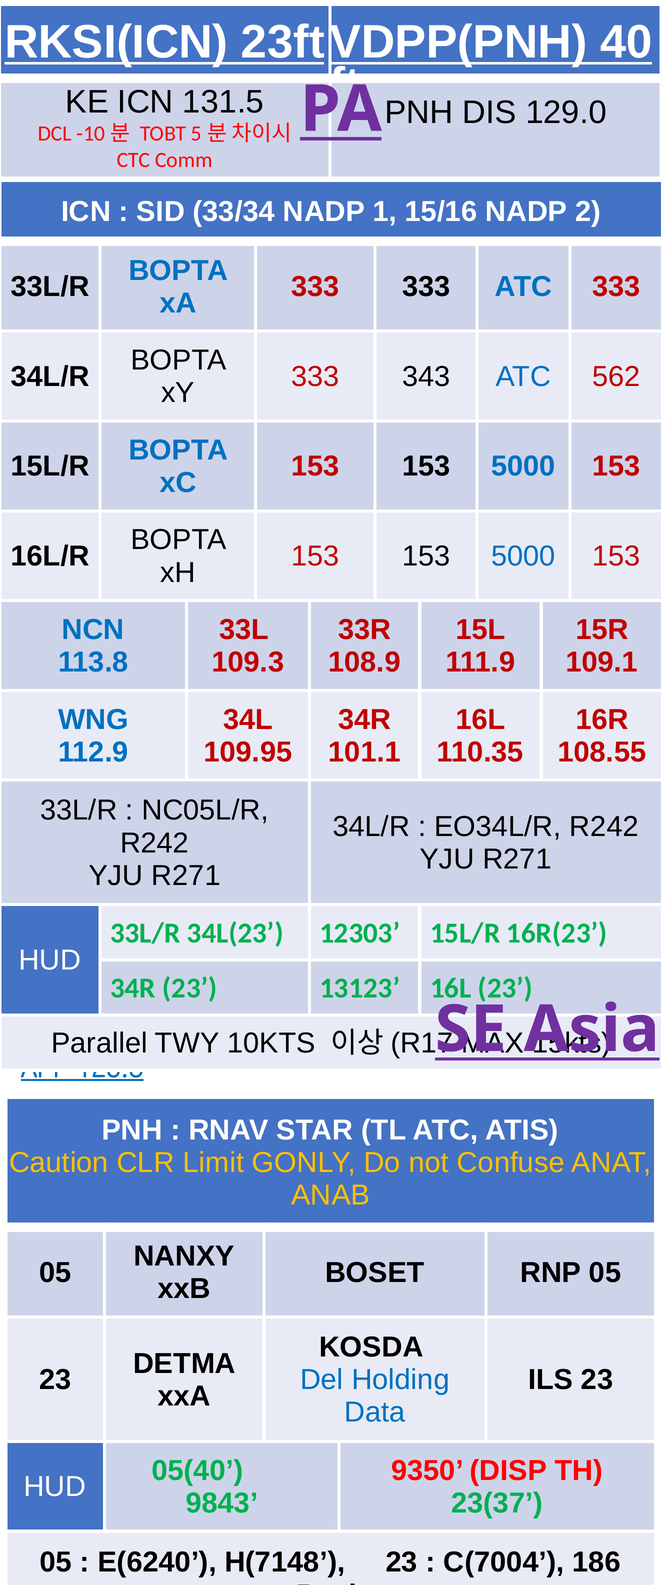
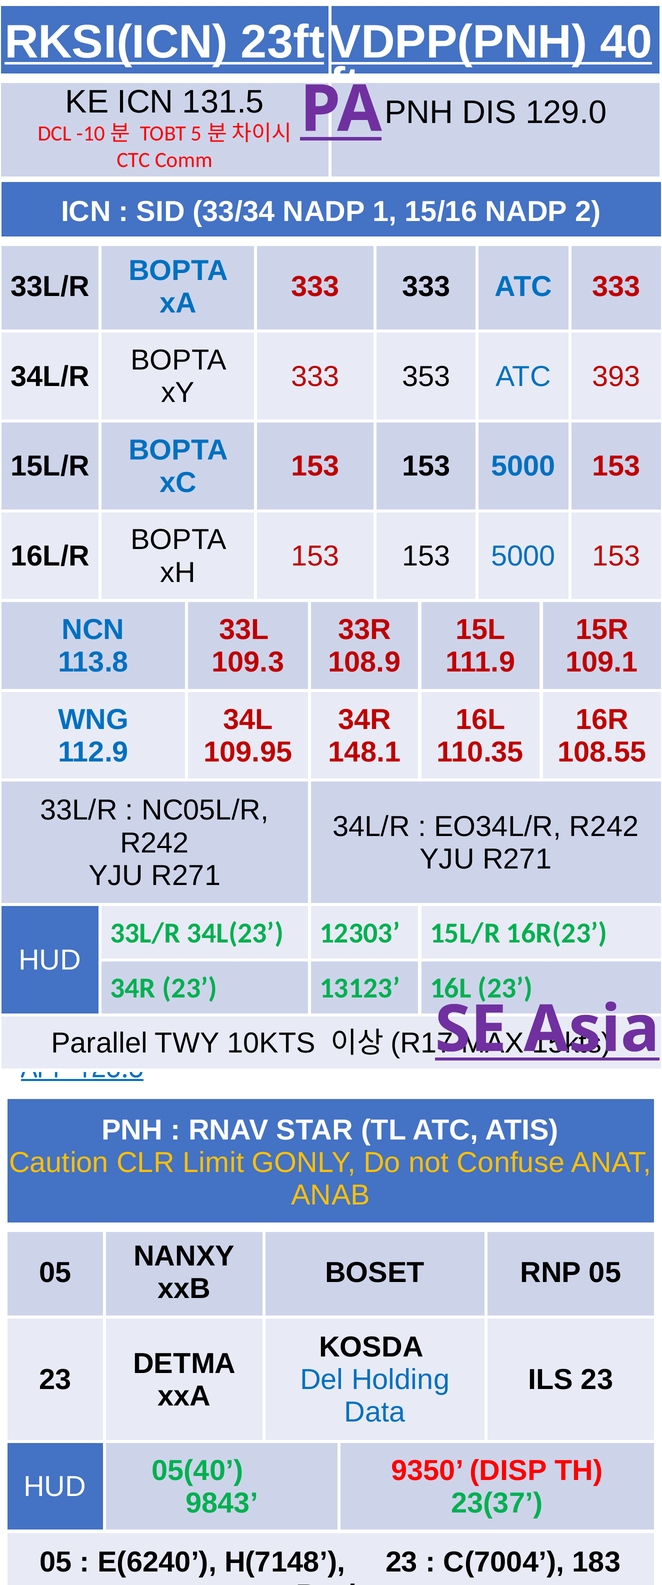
343: 343 -> 353
562: 562 -> 393
101.1: 101.1 -> 148.1
186: 186 -> 183
